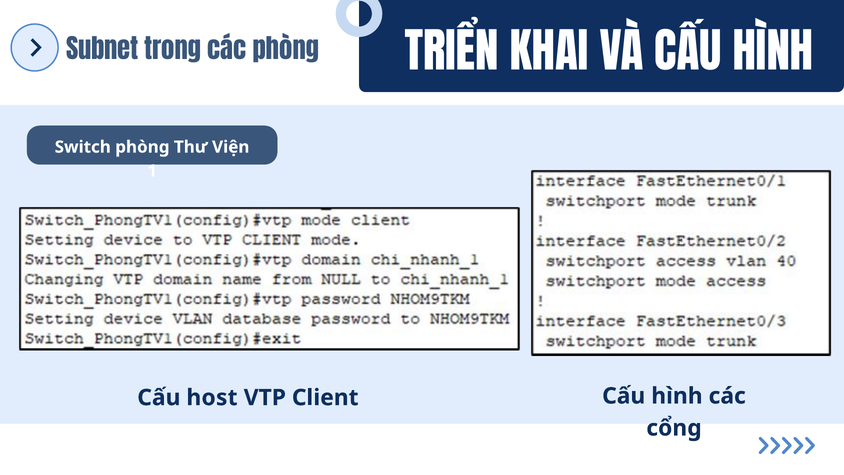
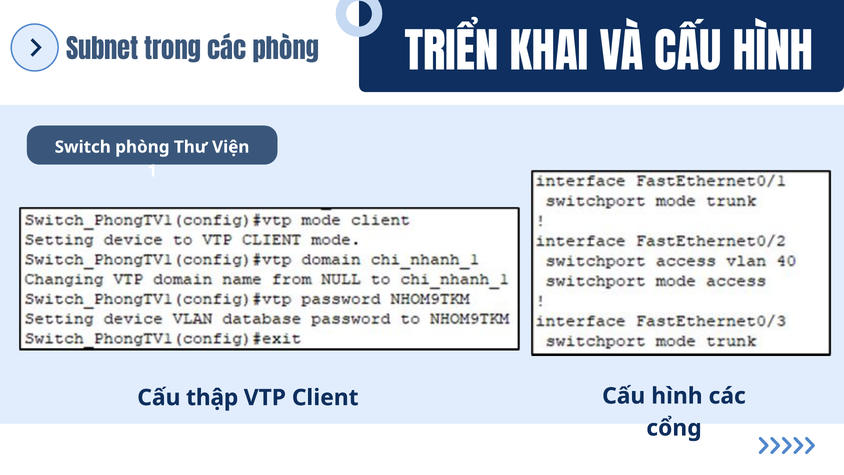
host: host -> thập
